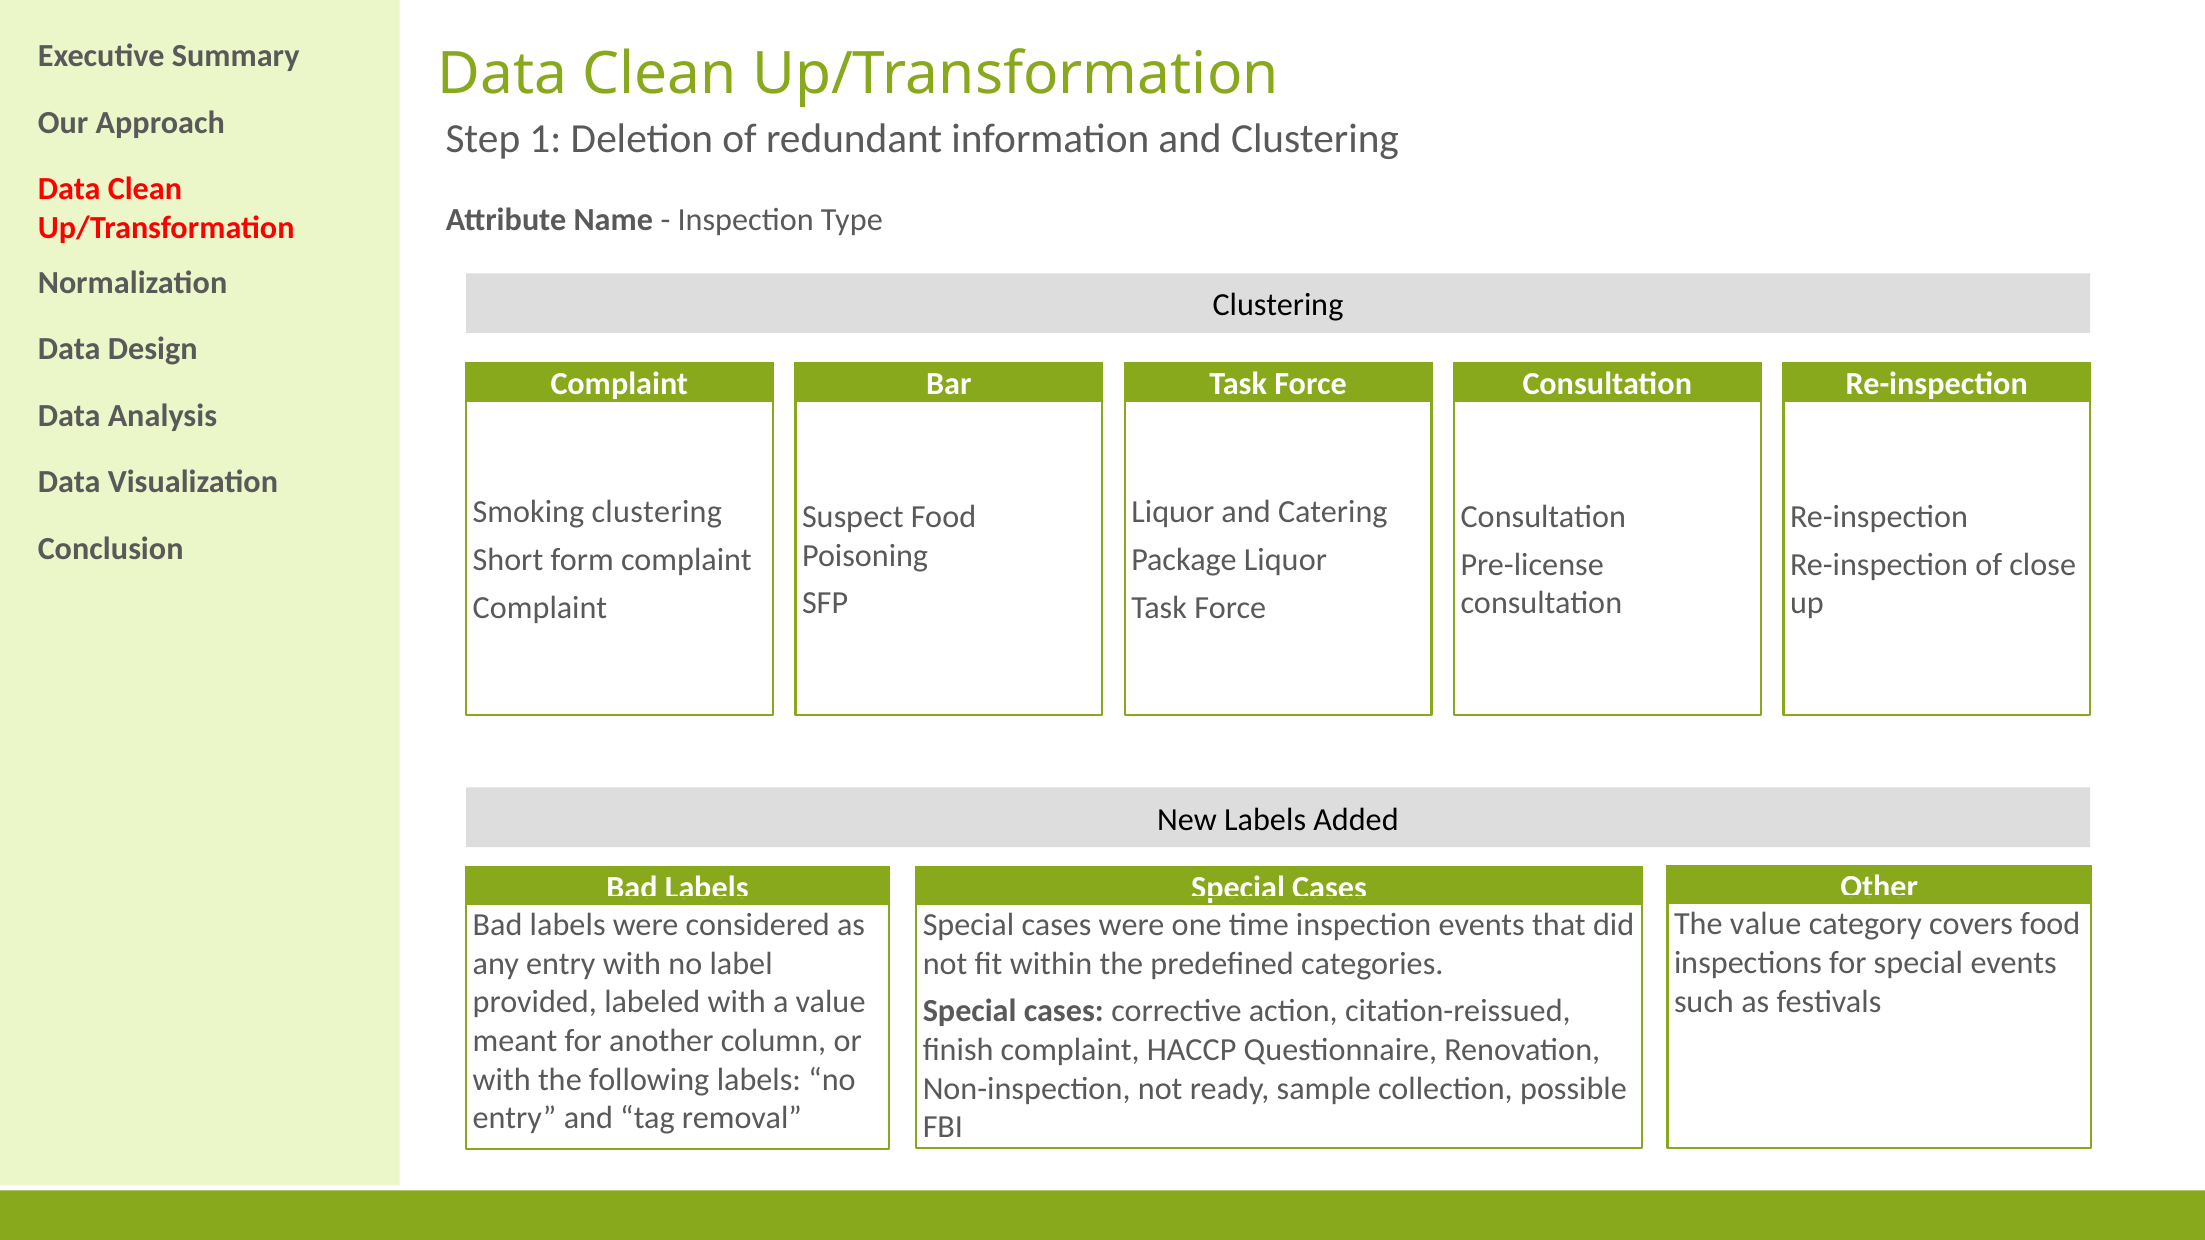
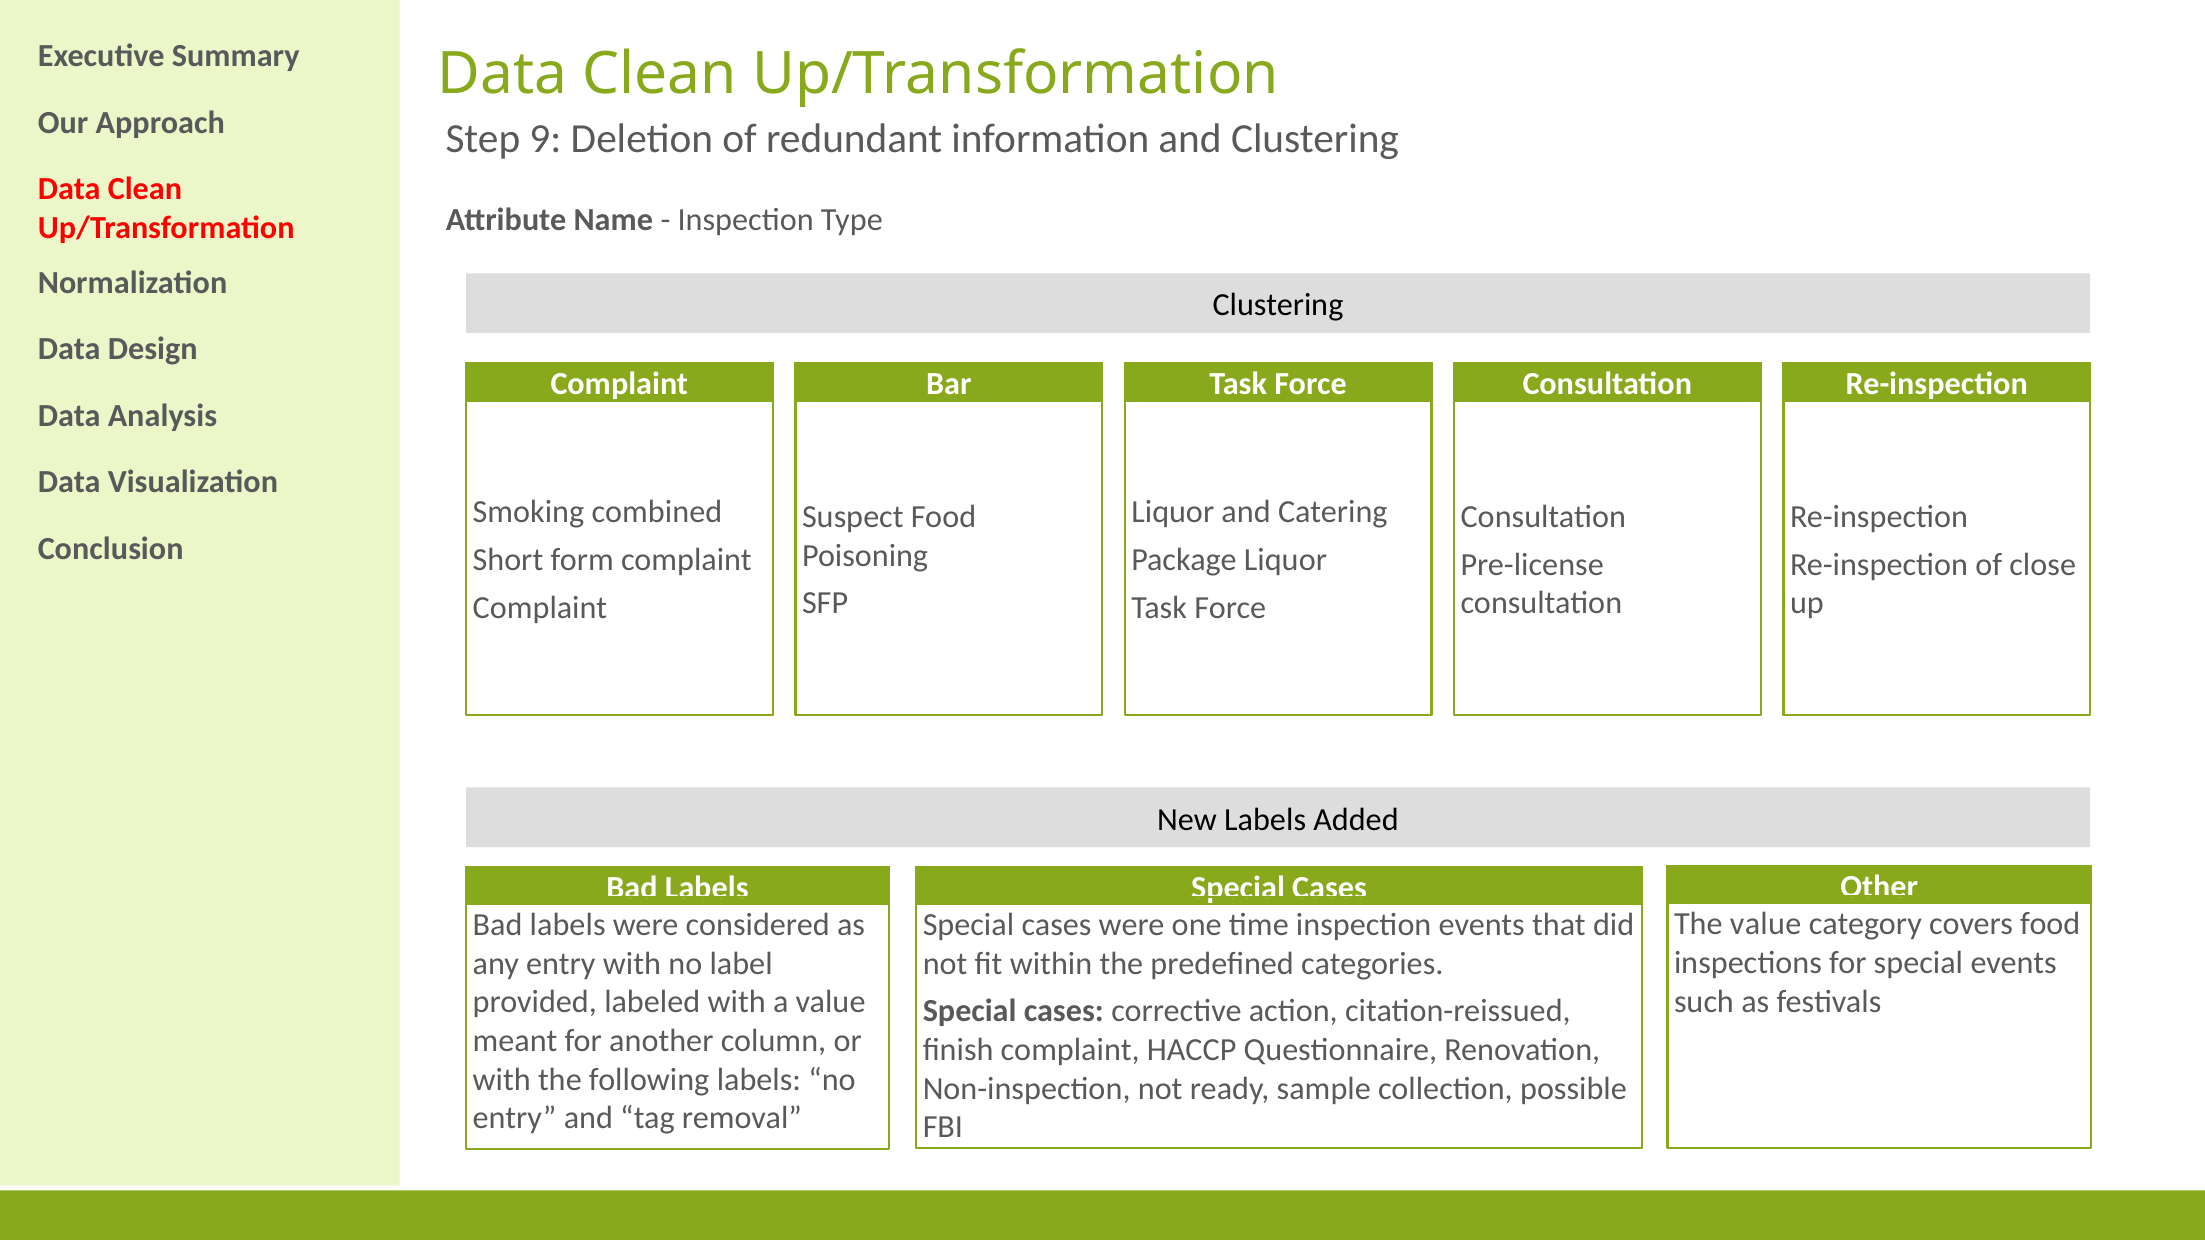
1: 1 -> 9
Smoking clustering: clustering -> combined
